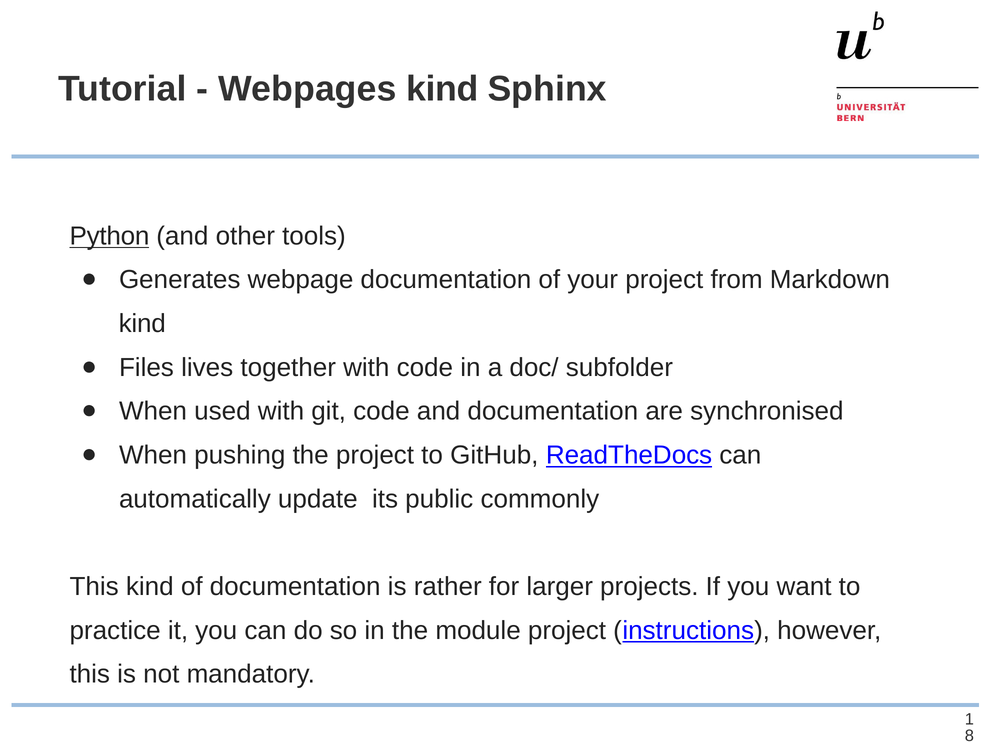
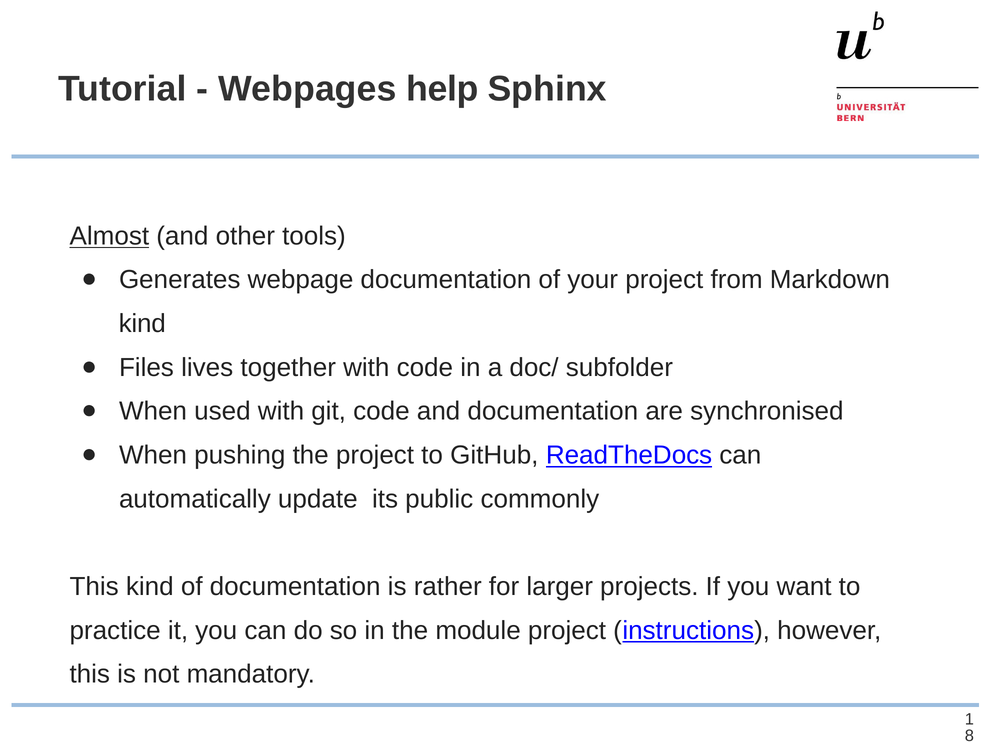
Webpages kind: kind -> help
Python: Python -> Almost
